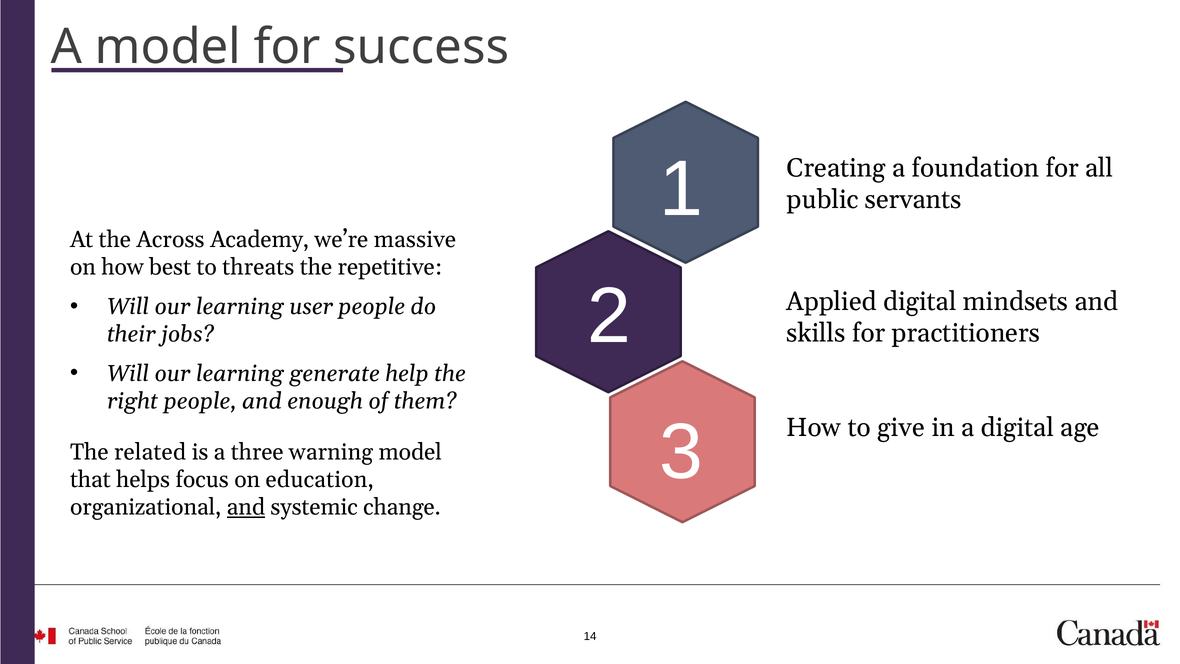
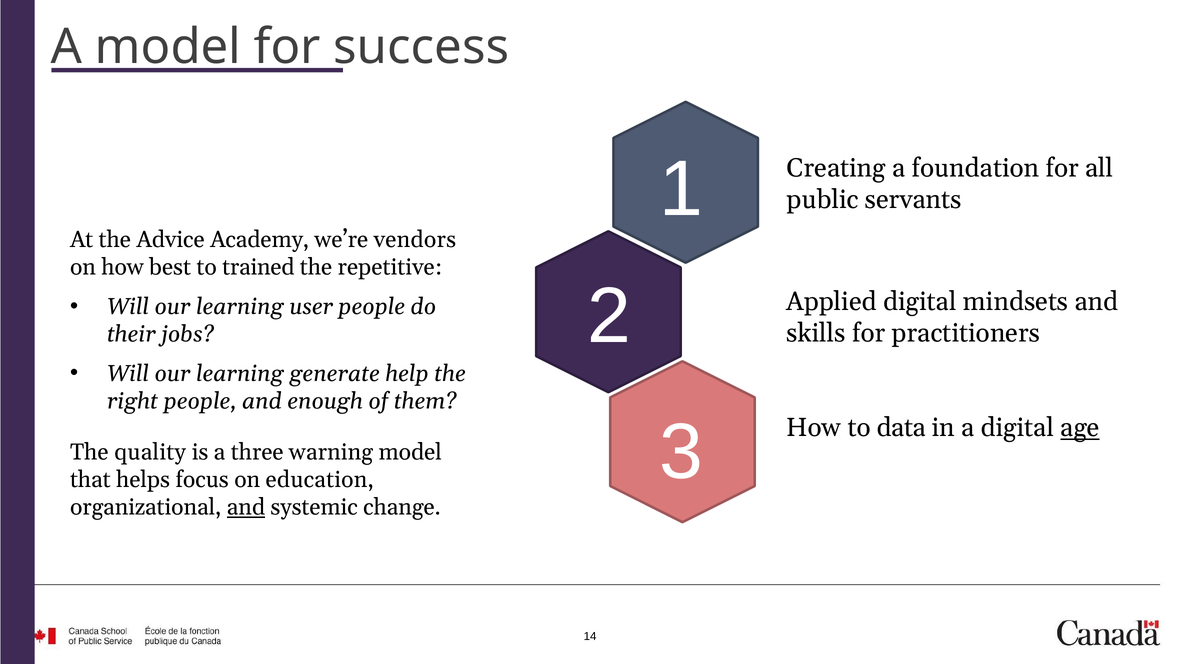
Across: Across -> Advice
massive: massive -> vendors
threats: threats -> trained
give: give -> data
age underline: none -> present
related: related -> quality
